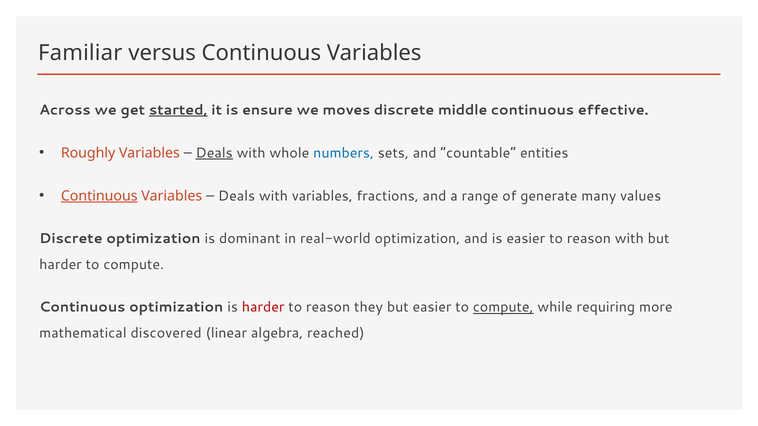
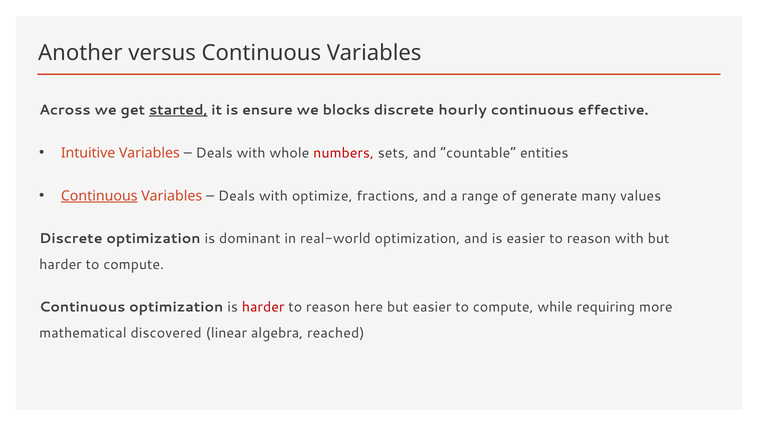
Familiar: Familiar -> Another
moves: moves -> blocks
middle: middle -> hourly
Roughly: Roughly -> Intuitive
Deals at (214, 153) underline: present -> none
numbers colour: blue -> red
with variables: variables -> optimize
they: they -> here
compute at (503, 308) underline: present -> none
